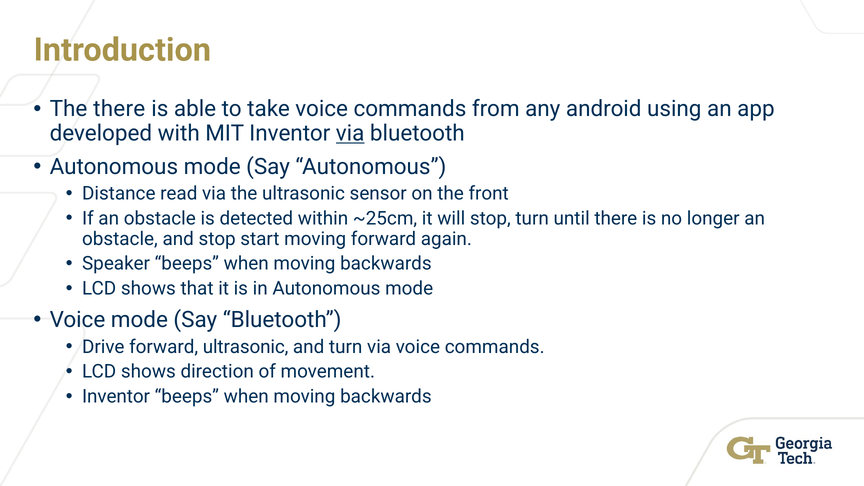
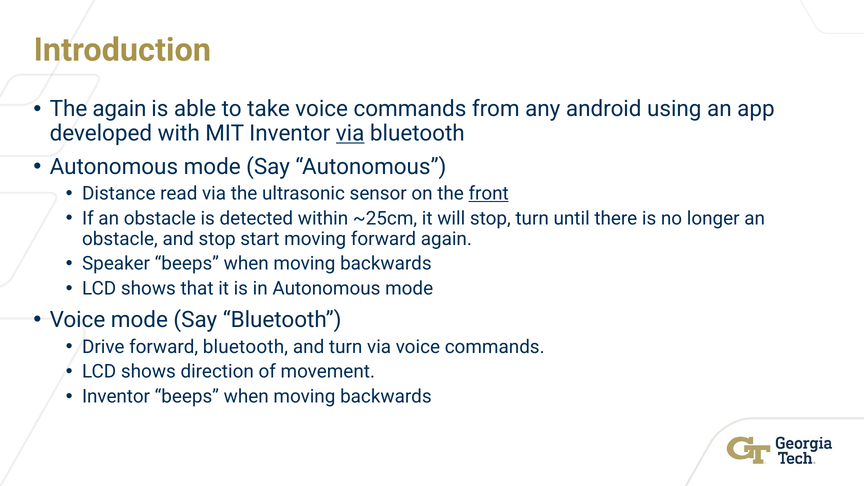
The there: there -> again
front underline: none -> present
forward ultrasonic: ultrasonic -> bluetooth
